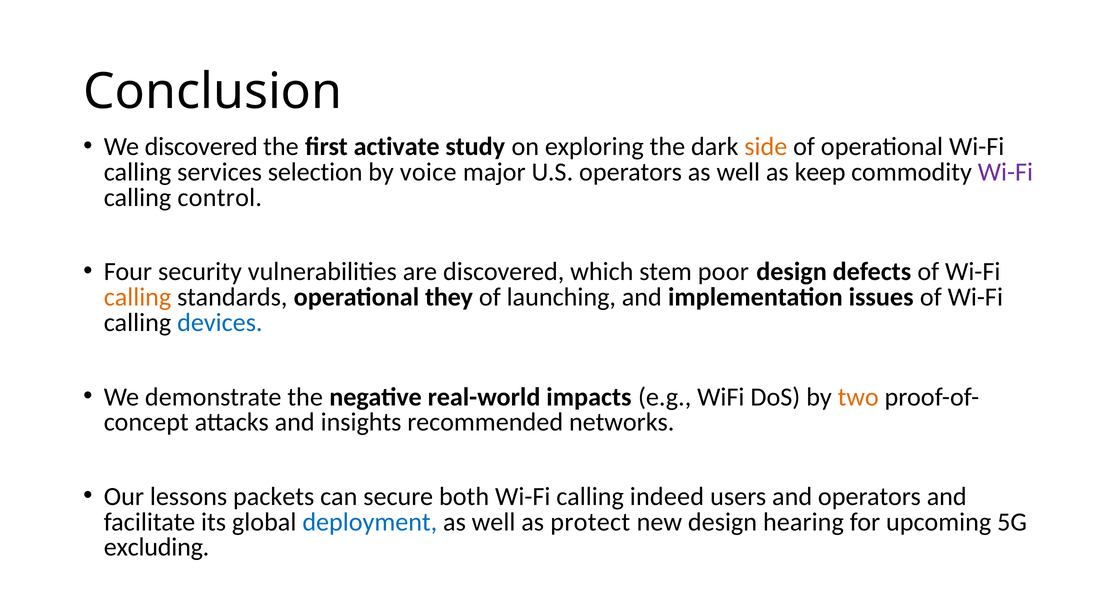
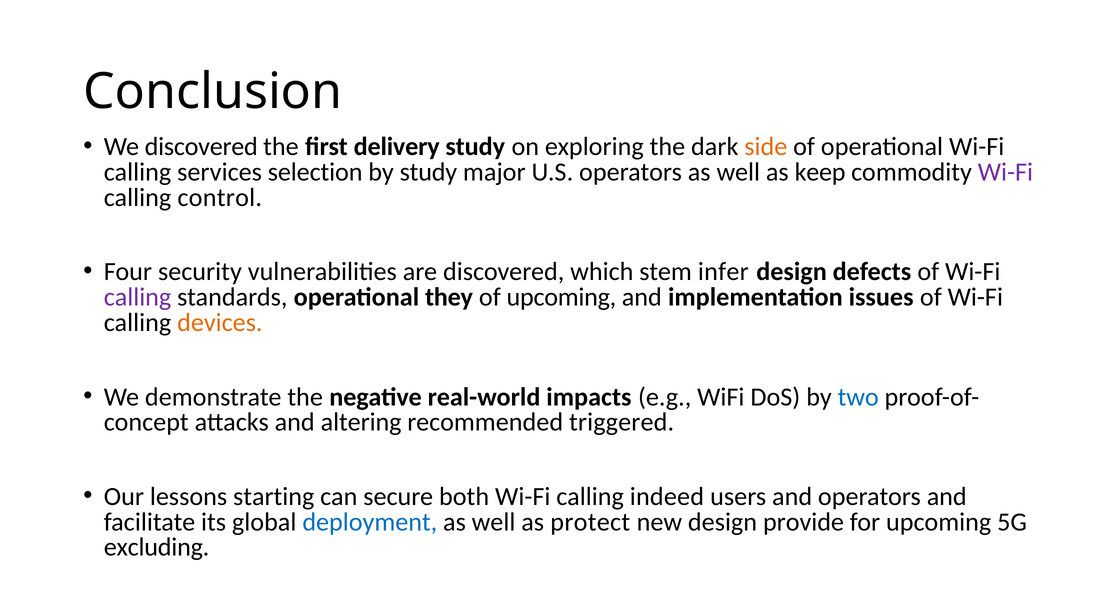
activate: activate -> delivery
by voice: voice -> study
poor: poor -> infer
calling at (138, 297) colour: orange -> purple
of launching: launching -> upcoming
devices colour: blue -> orange
two colour: orange -> blue
insights: insights -> altering
networks: networks -> triggered
packets: packets -> starting
hearing: hearing -> provide
